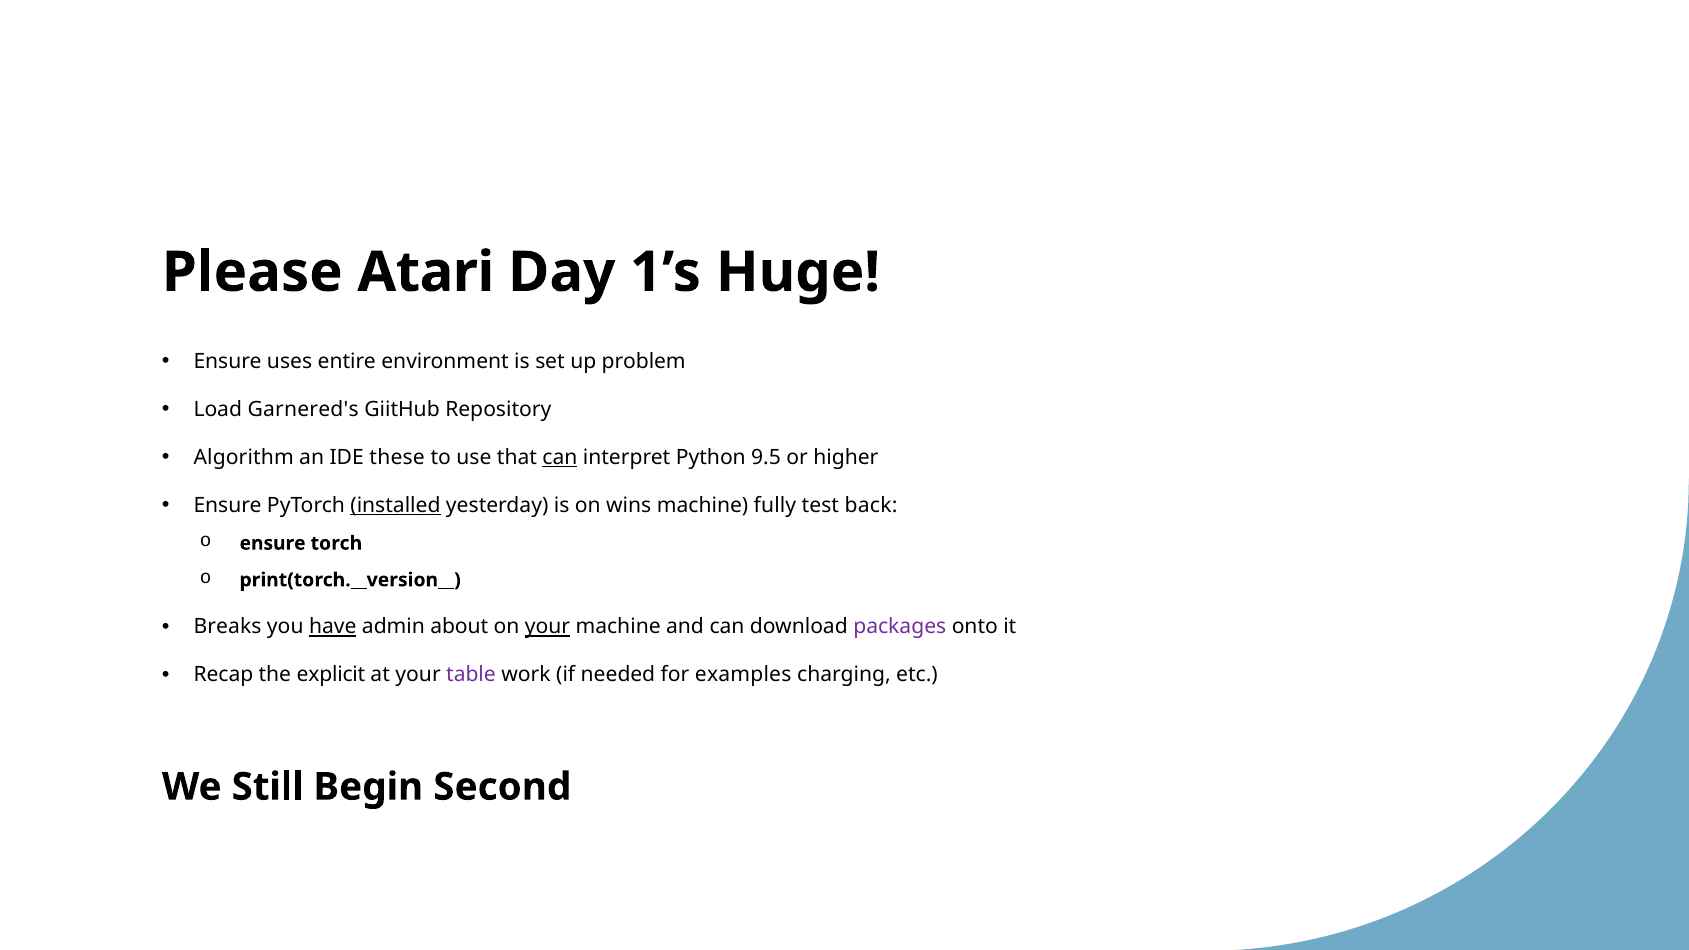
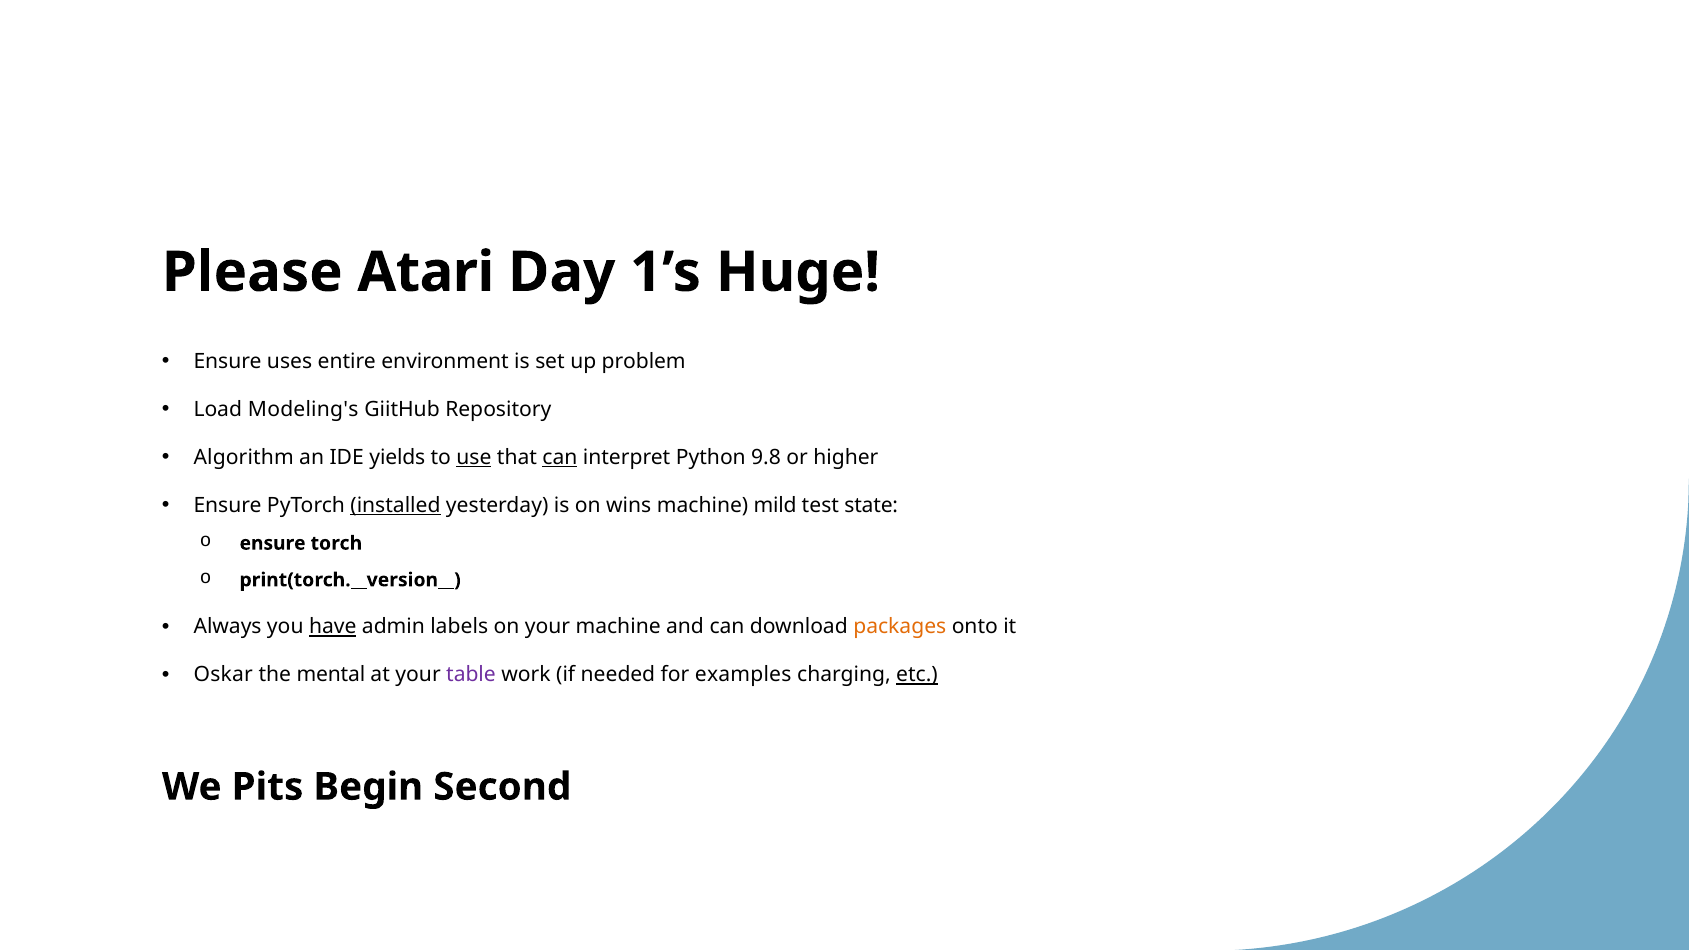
Garnered's: Garnered's -> Modeling's
these: these -> yields
use underline: none -> present
9.5: 9.5 -> 9.8
fully: fully -> mild
back: back -> state
Breaks: Breaks -> Always
about: about -> labels
your at (547, 627) underline: present -> none
packages colour: purple -> orange
Recap: Recap -> Oskar
explicit: explicit -> mental
etc underline: none -> present
Still: Still -> Pits
